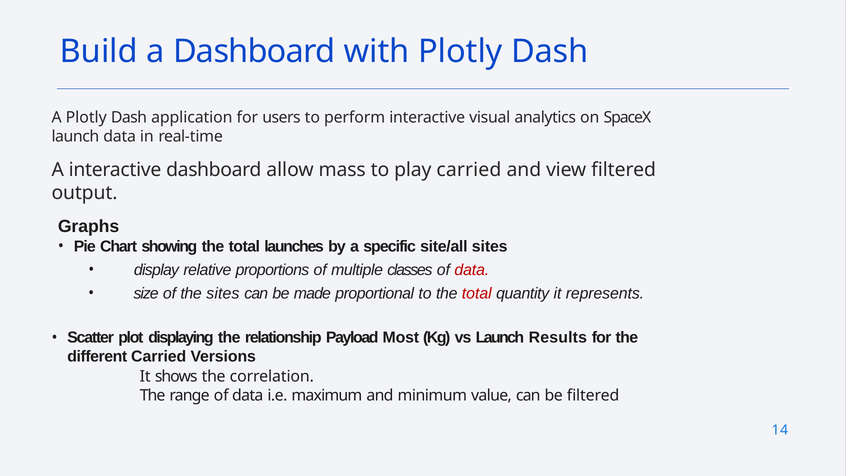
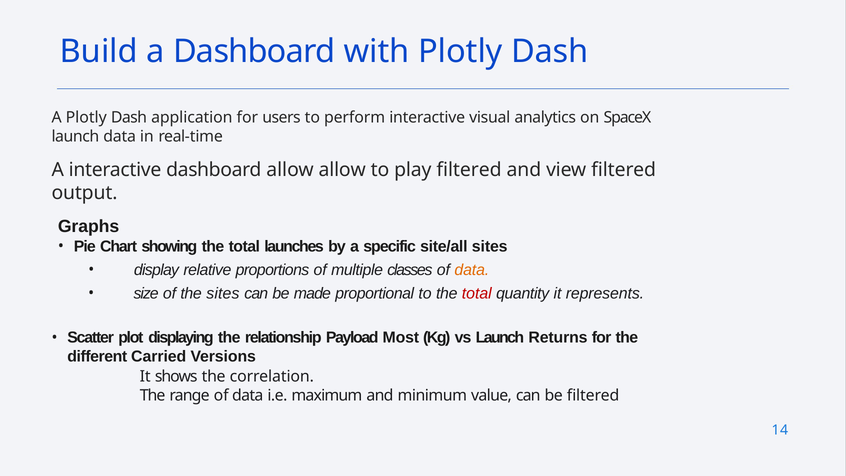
allow mass: mass -> allow
play carried: carried -> filtered
data at (472, 270) colour: red -> orange
Results: Results -> Returns
